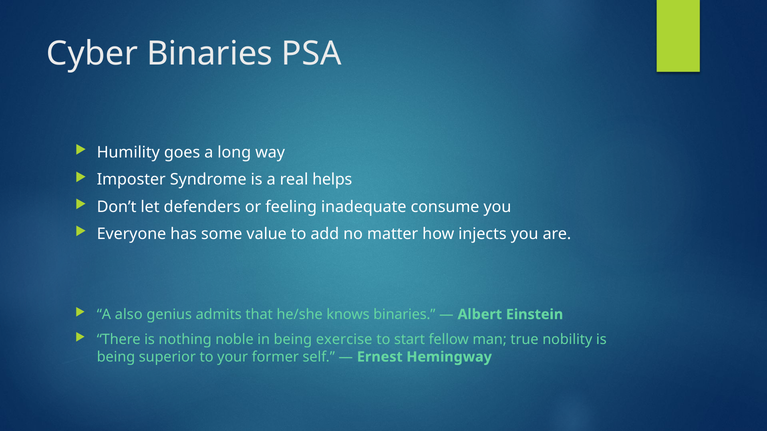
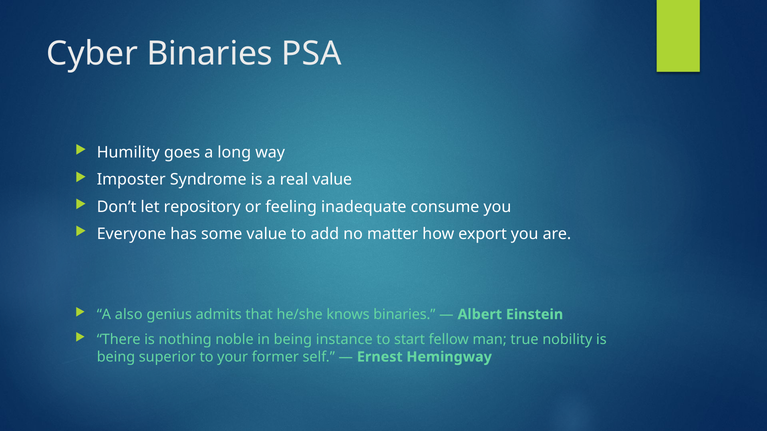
real helps: helps -> value
defenders: defenders -> repository
injects: injects -> export
exercise: exercise -> instance
